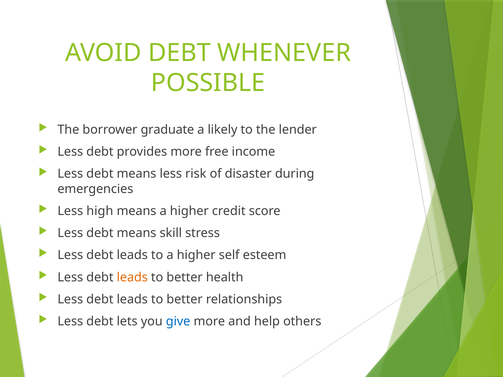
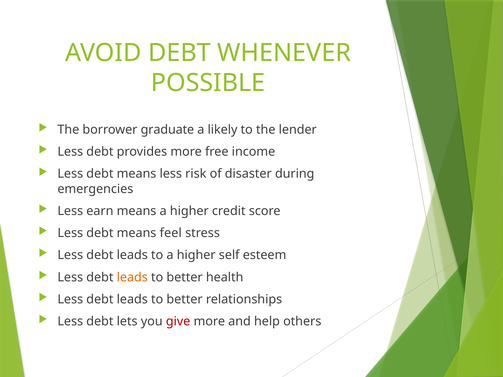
high: high -> earn
skill: skill -> feel
give colour: blue -> red
